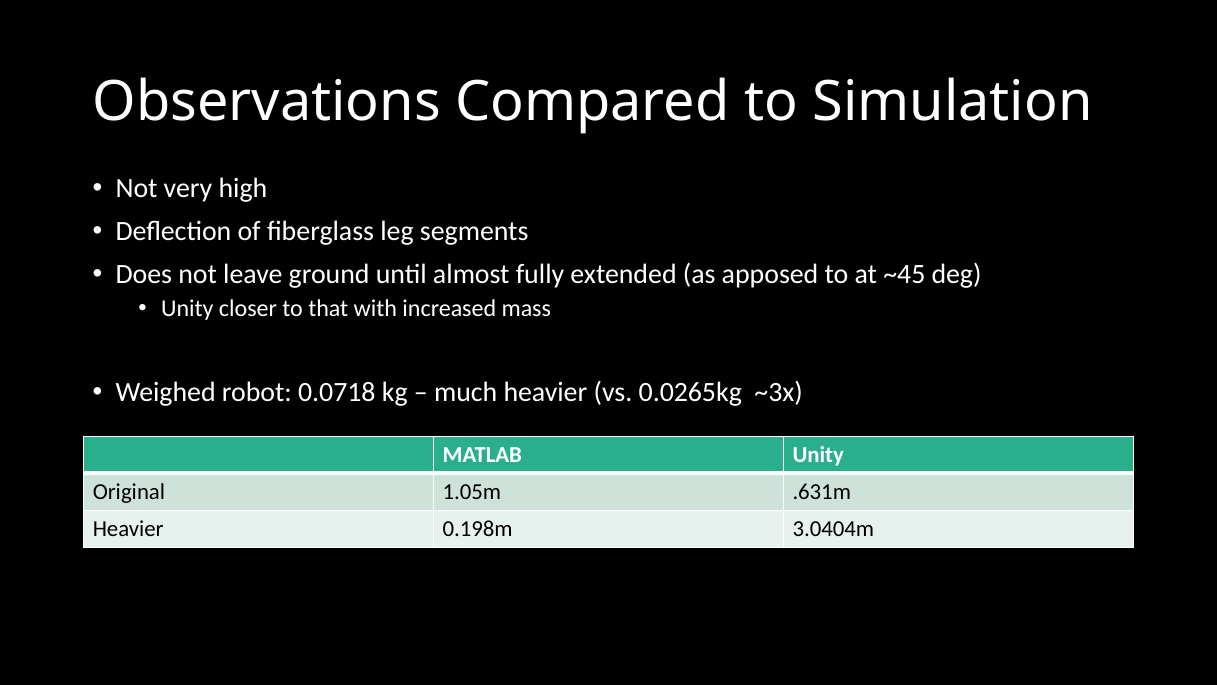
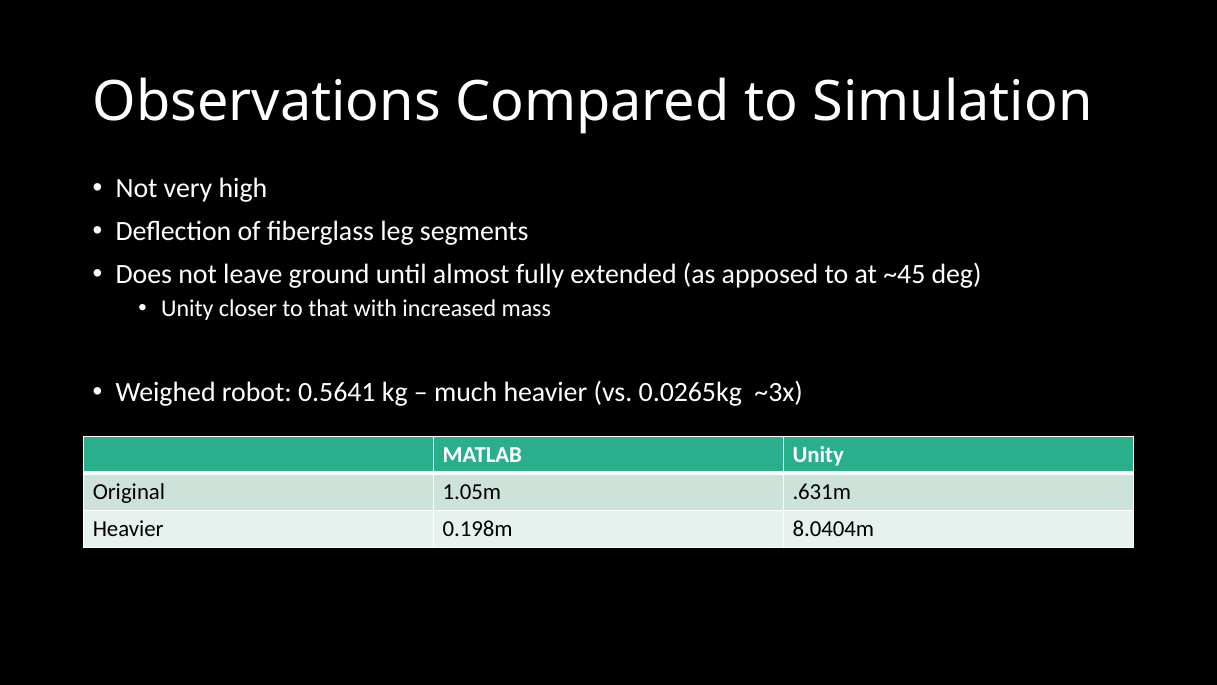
0.0718: 0.0718 -> 0.5641
3.0404m: 3.0404m -> 8.0404m
